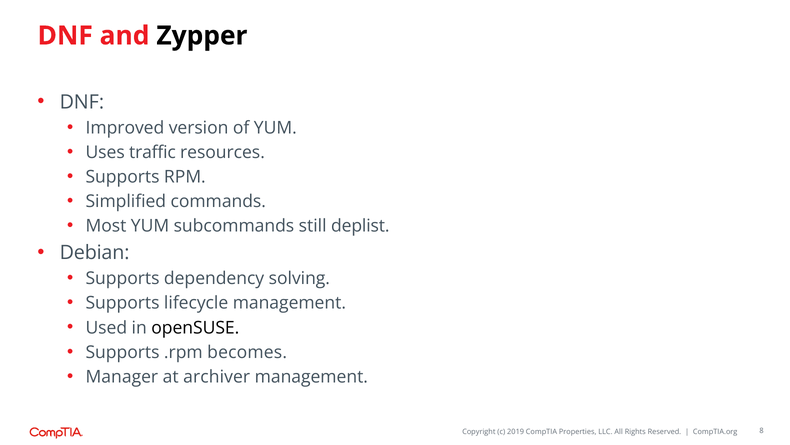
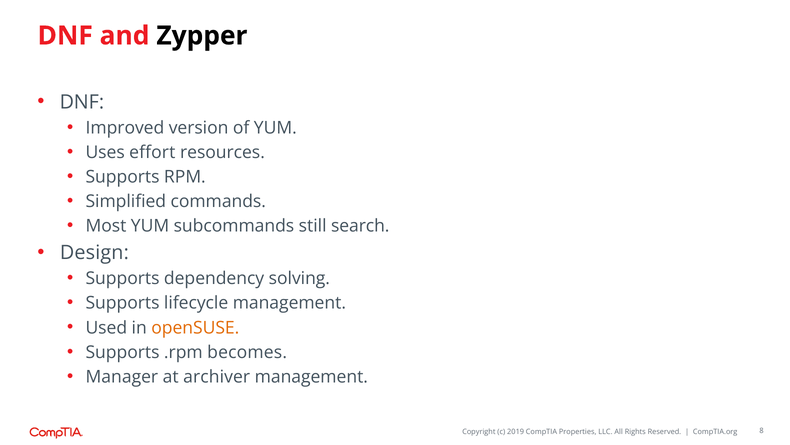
traffic: traffic -> effort
deplist: deplist -> search
Debian: Debian -> Design
openSUSE colour: black -> orange
